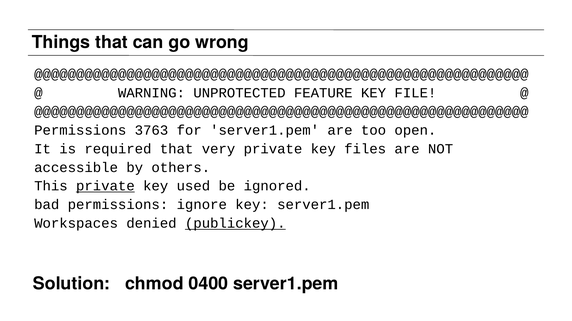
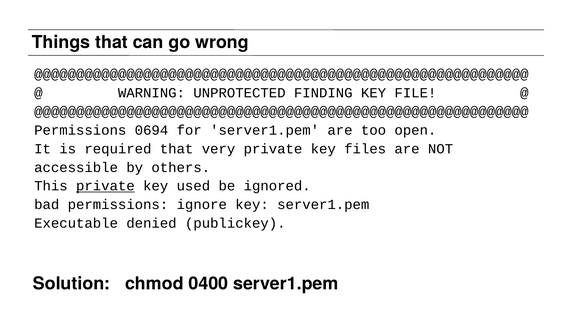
FEATURE: FEATURE -> FINDING
3763: 3763 -> 0694
Workspaces: Workspaces -> Executable
publickey underline: present -> none
